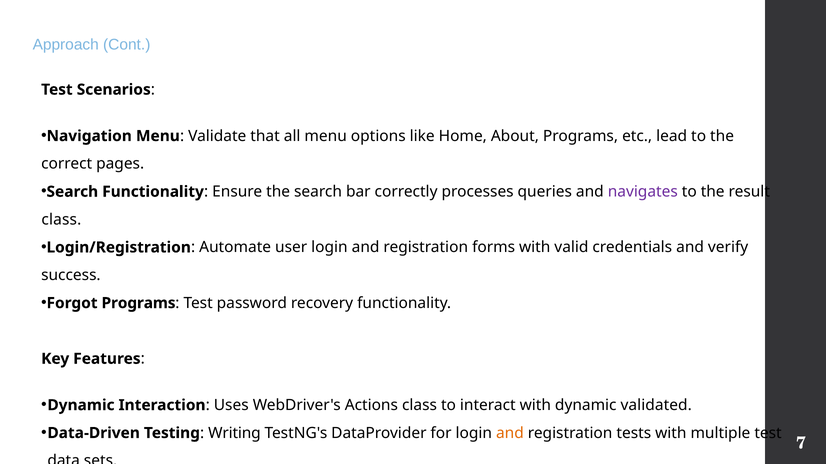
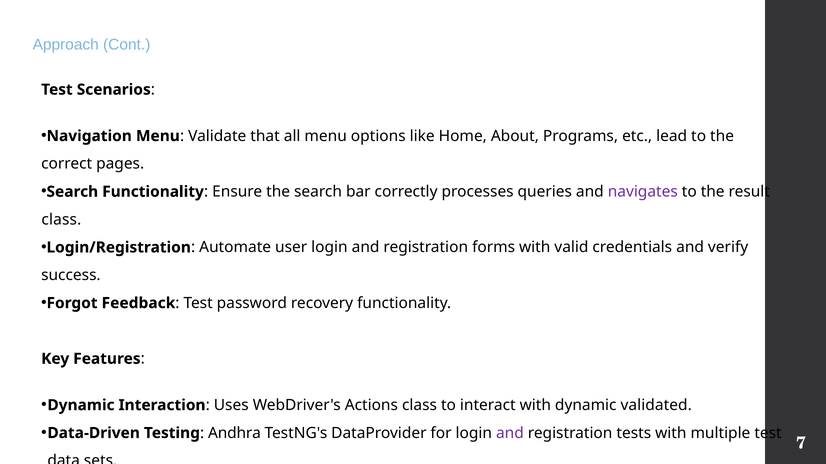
Forgot Programs: Programs -> Feedback
Writing: Writing -> Andhra
and at (510, 434) colour: orange -> purple
